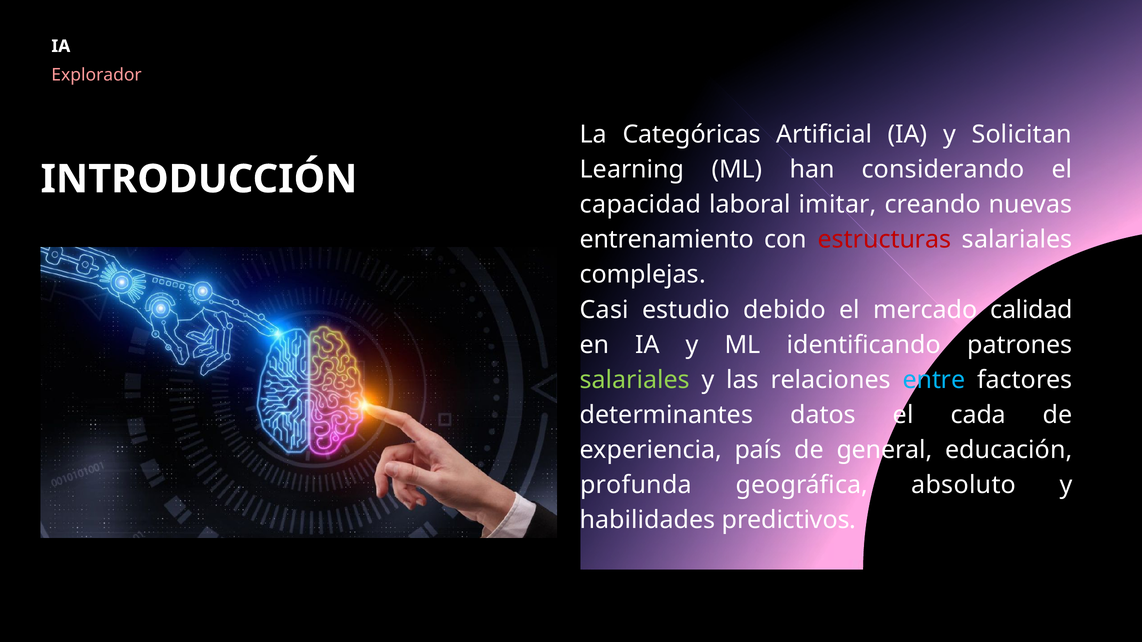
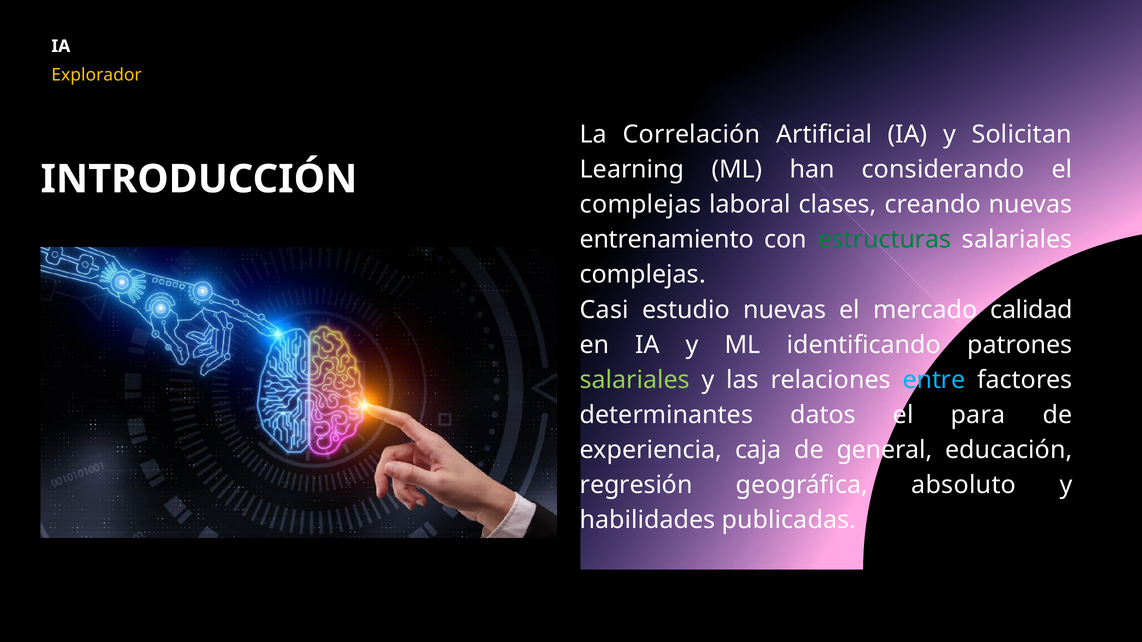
Explorador colour: pink -> yellow
Categóricas: Categóricas -> Correlación
capacidad at (640, 205): capacidad -> complejas
imitar: imitar -> clases
estructuras colour: red -> green
estudio debido: debido -> nuevas
cada: cada -> para
país: país -> caja
profunda: profunda -> regresión
predictivos: predictivos -> publicadas
